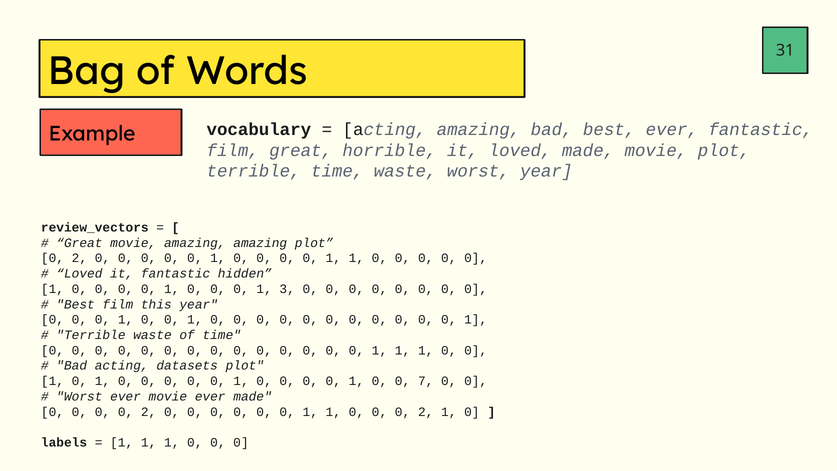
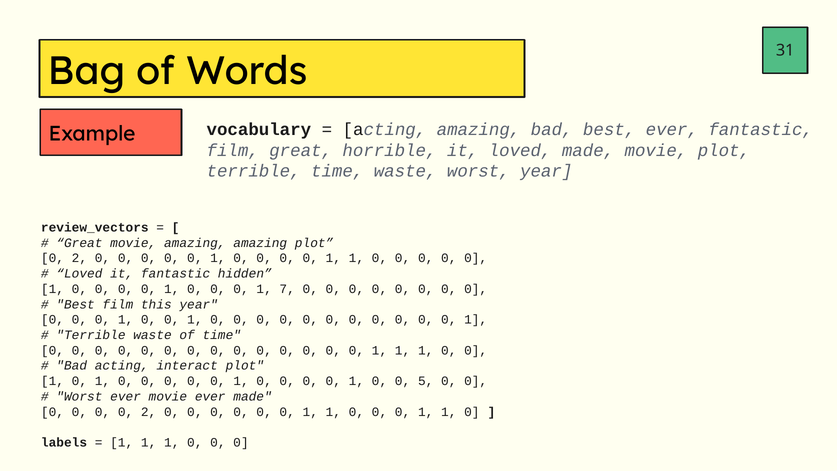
3: 3 -> 7
datasets: datasets -> interact
7: 7 -> 5
2 at (426, 412): 2 -> 1
